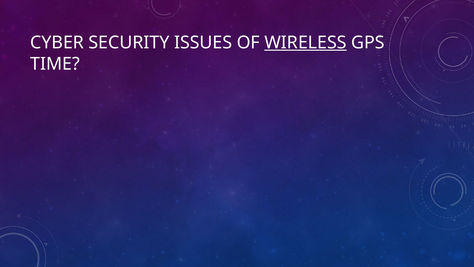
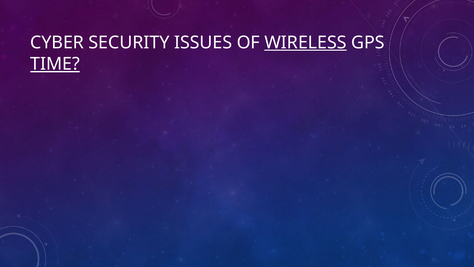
TIME underline: none -> present
